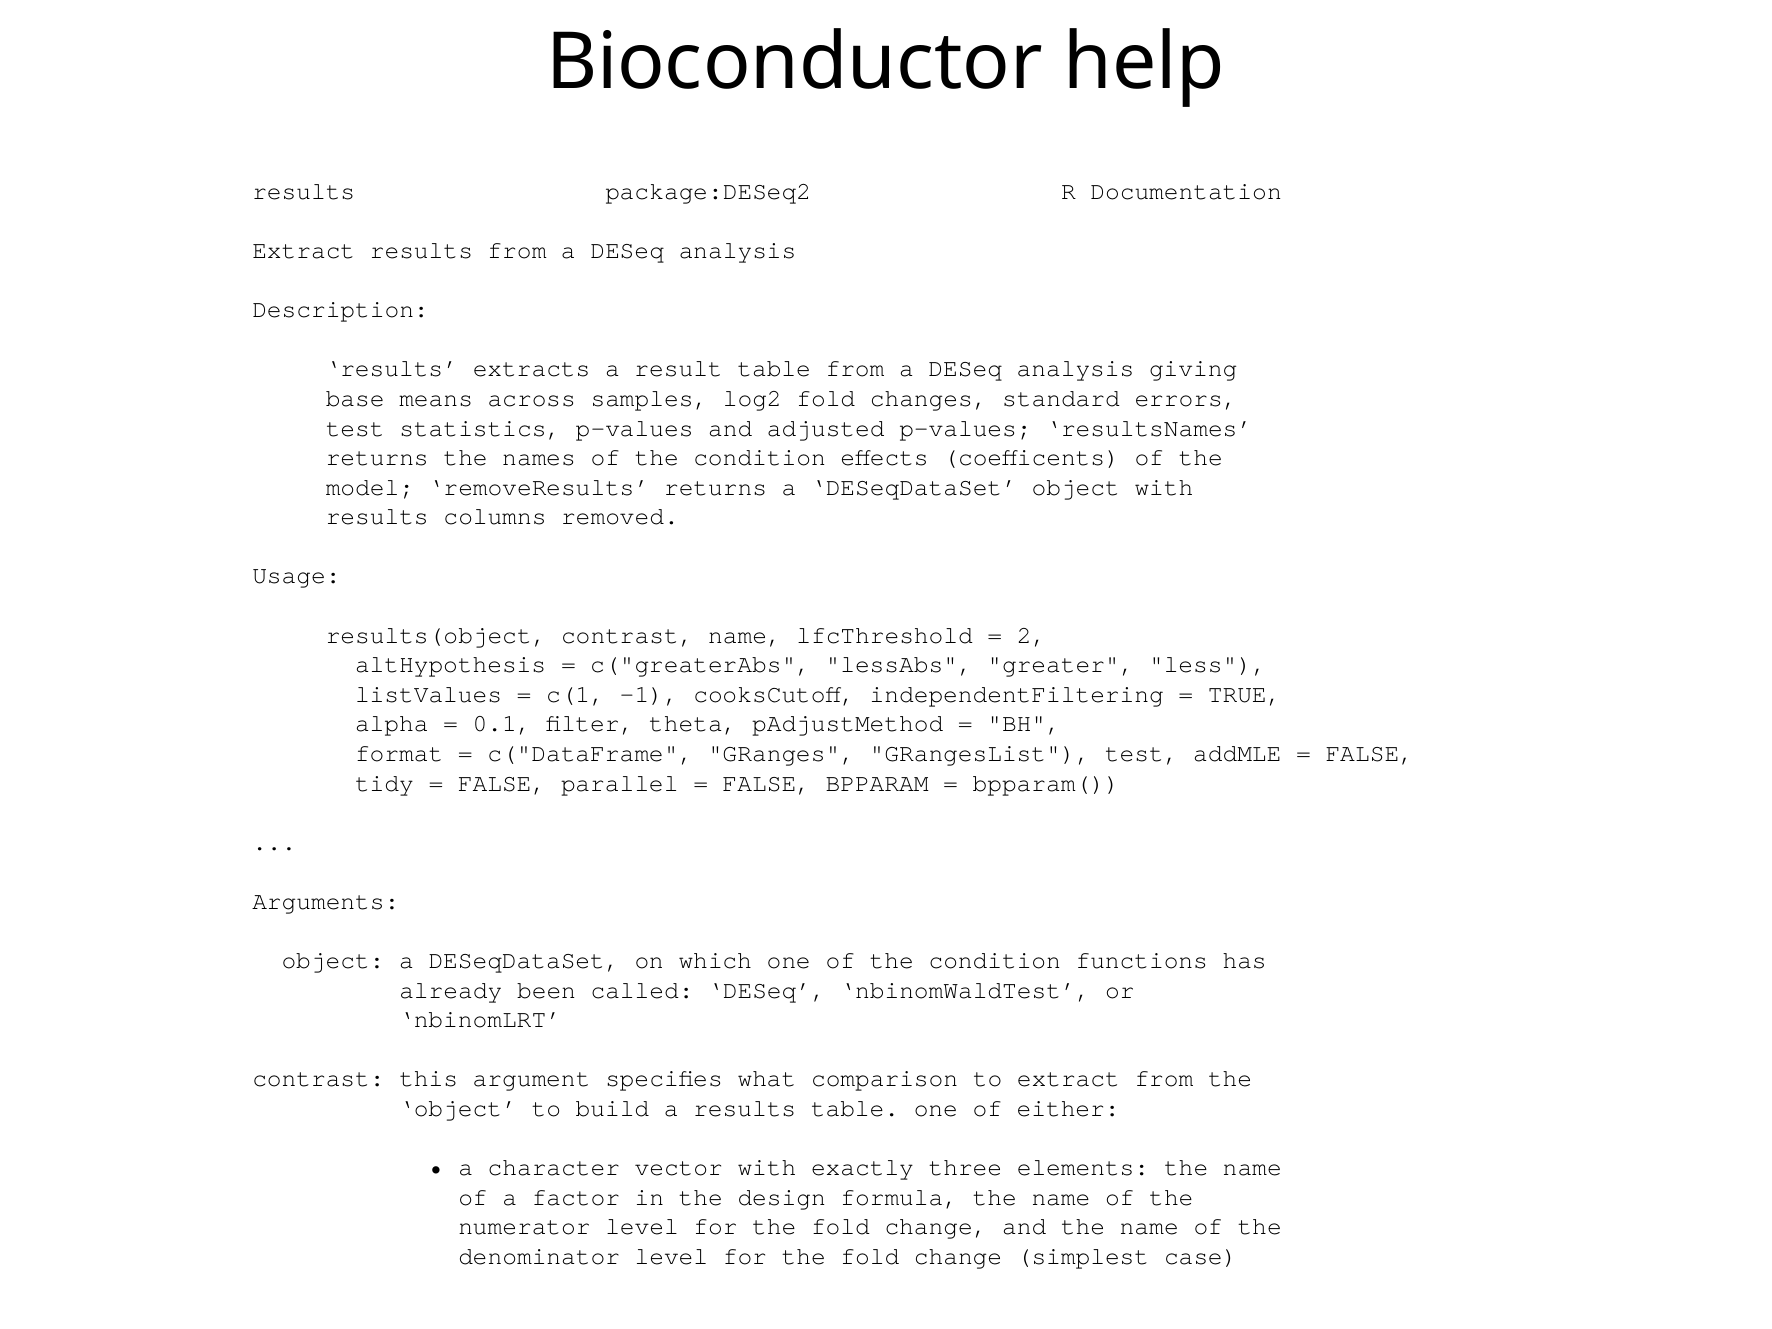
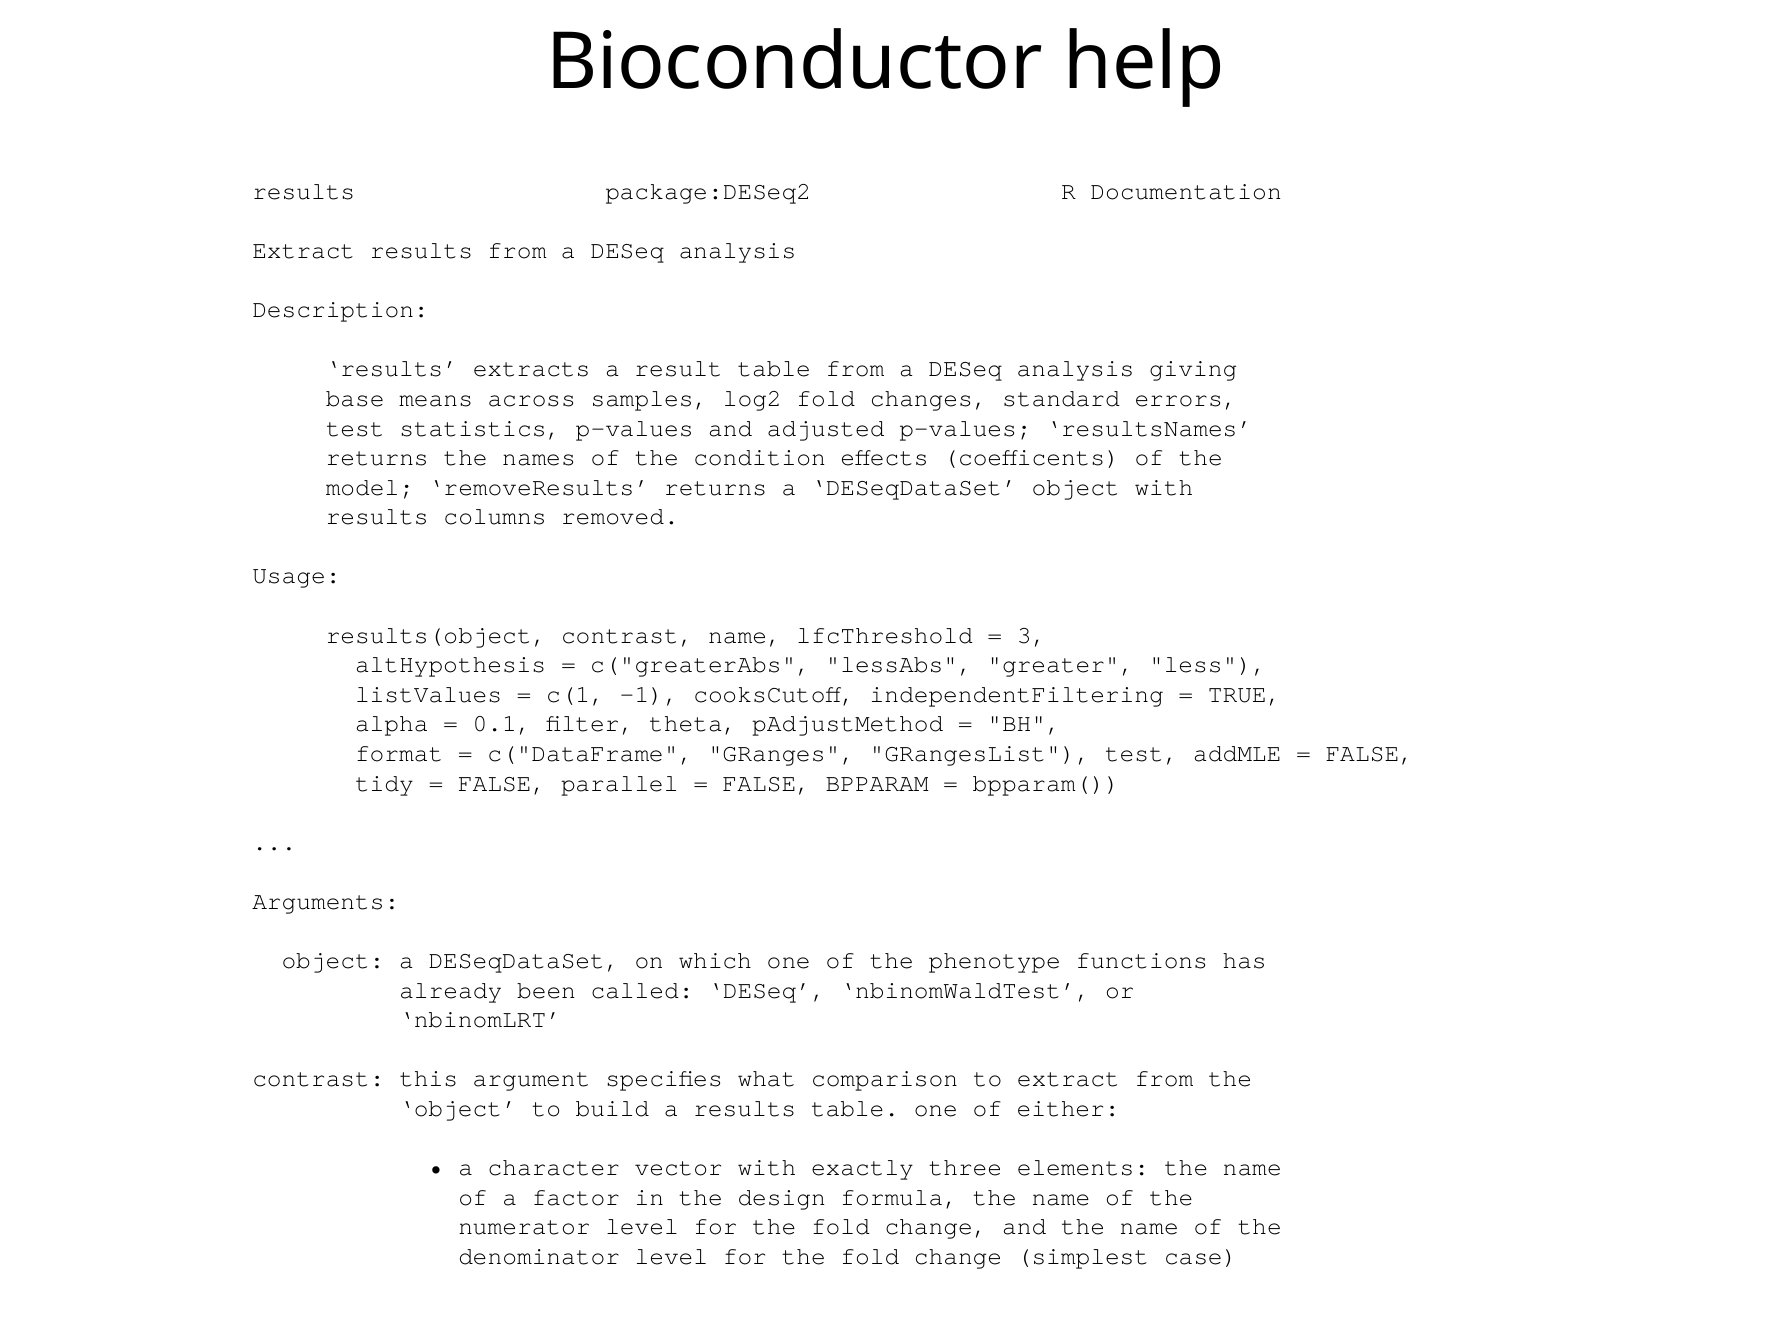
2: 2 -> 3
one of the condition: condition -> phenotype
